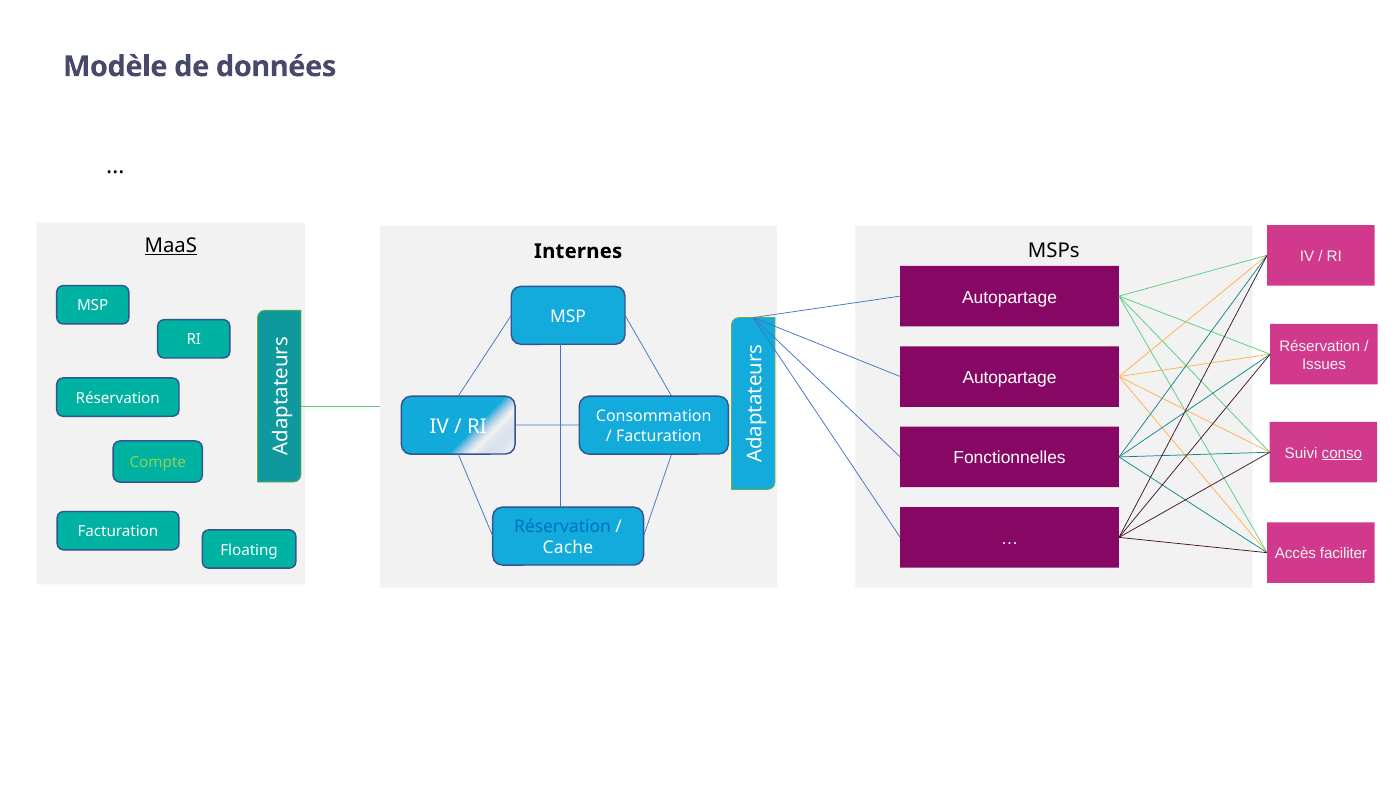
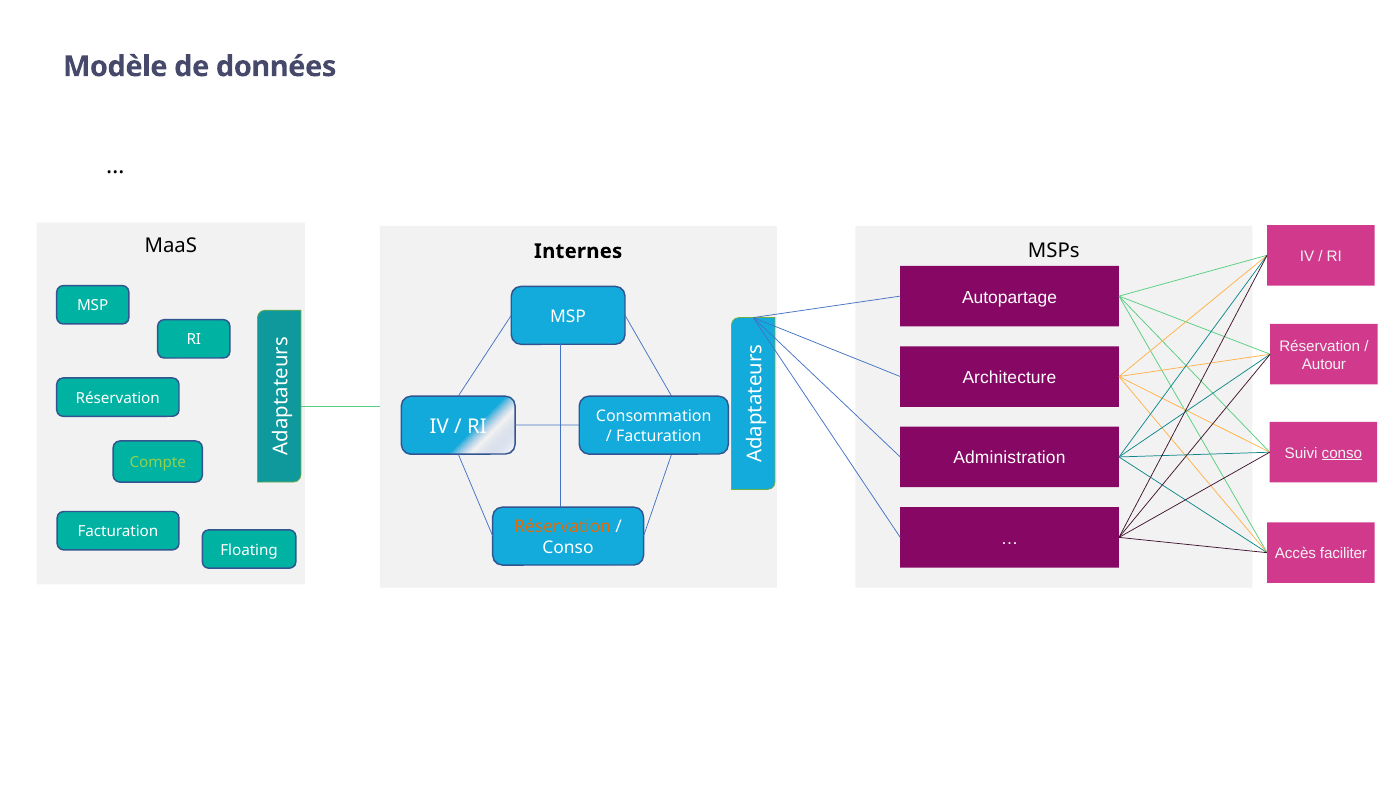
MaaS underline: present -> none
Issues: Issues -> Autour
Autopartage at (1010, 378): Autopartage -> Architecture
Fonctionnelles: Fonctionnelles -> Administration
Réservation at (563, 527) colour: blue -> orange
Cache at (568, 548): Cache -> Conso
